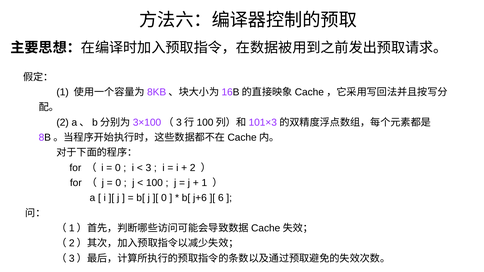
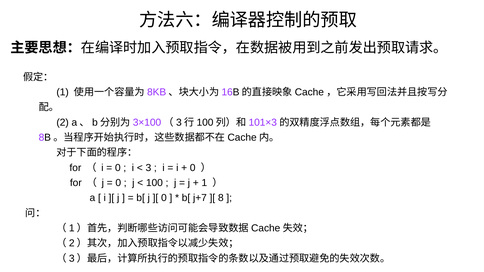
2 at (193, 168): 2 -> 0
j+6: j+6 -> j+7
6: 6 -> 8
